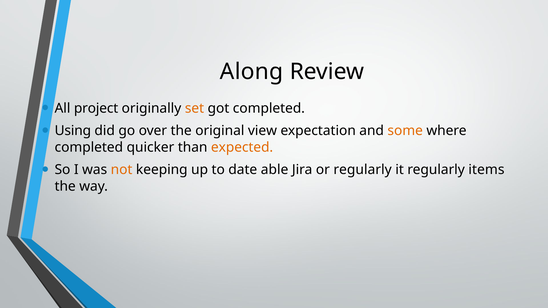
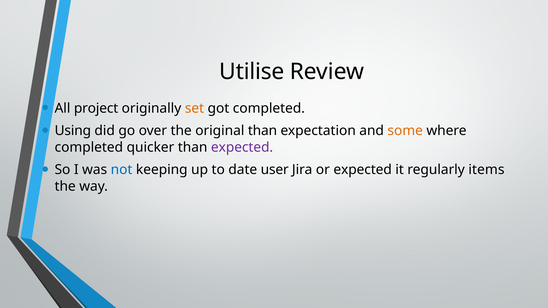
Along: Along -> Utilise
original view: view -> than
expected at (242, 147) colour: orange -> purple
not colour: orange -> blue
able: able -> user
or regularly: regularly -> expected
